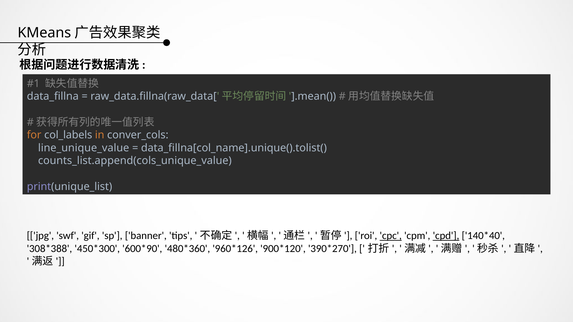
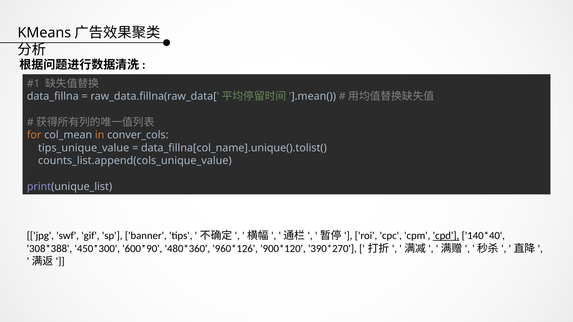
col_labels: col_labels -> col_mean
line_unique_value: line_unique_value -> tips_unique_value
cpc underline: present -> none
